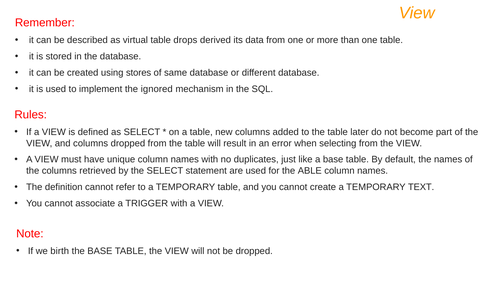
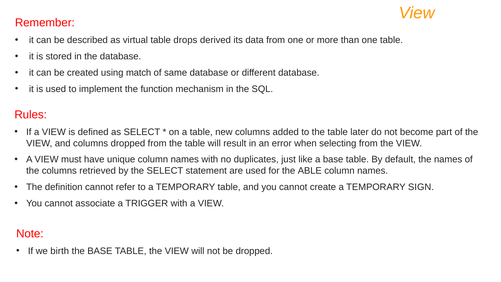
stores: stores -> match
ignored: ignored -> function
TEXT: TEXT -> SIGN
